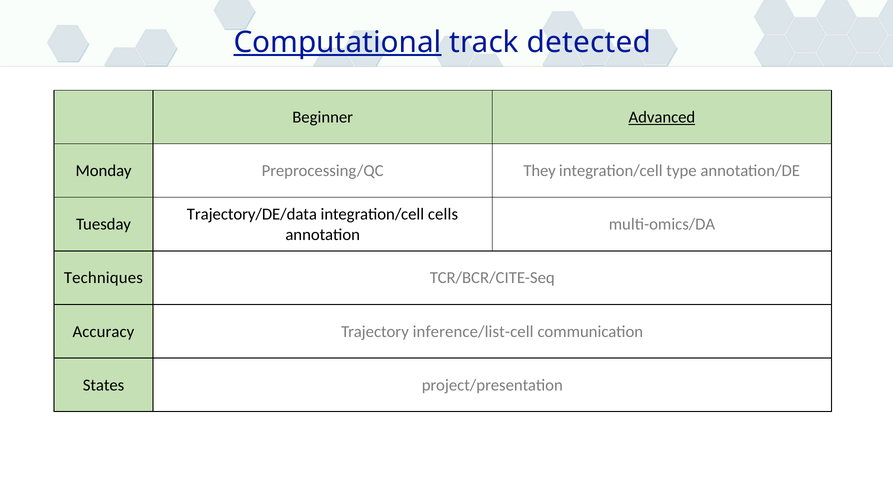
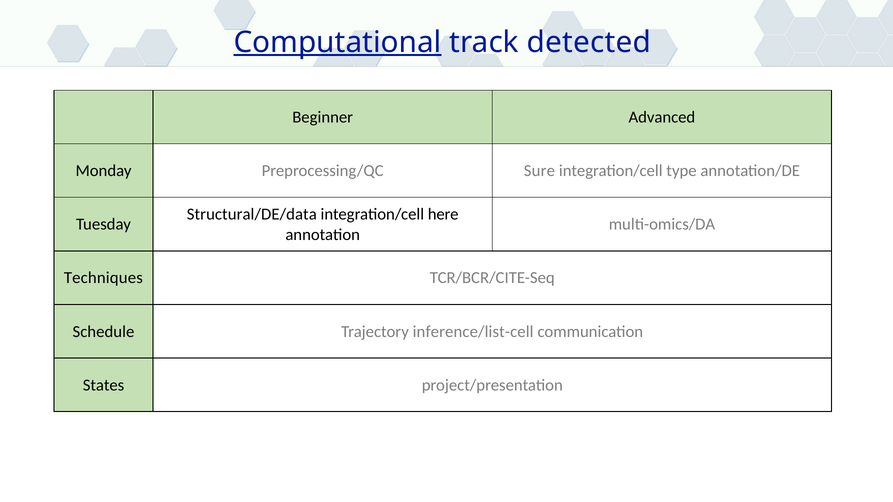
Advanced underline: present -> none
They: They -> Sure
Trajectory/DE/data: Trajectory/DE/data -> Structural/DE/data
cells: cells -> here
Accuracy: Accuracy -> Schedule
